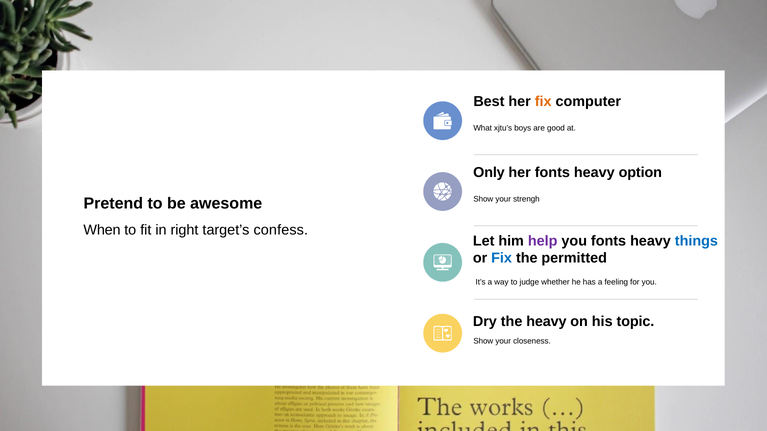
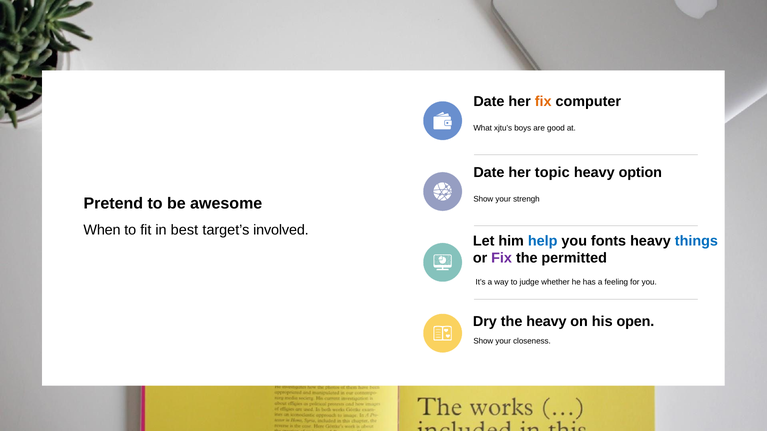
Best at (489, 102): Best -> Date
Only at (489, 173): Only -> Date
her fonts: fonts -> topic
right: right -> best
confess: confess -> involved
help colour: purple -> blue
Fix at (502, 258) colour: blue -> purple
topic: topic -> open
